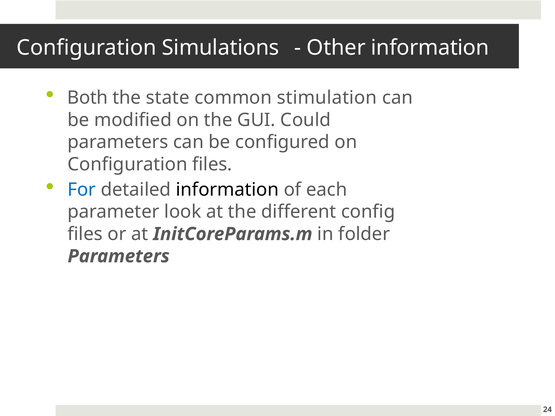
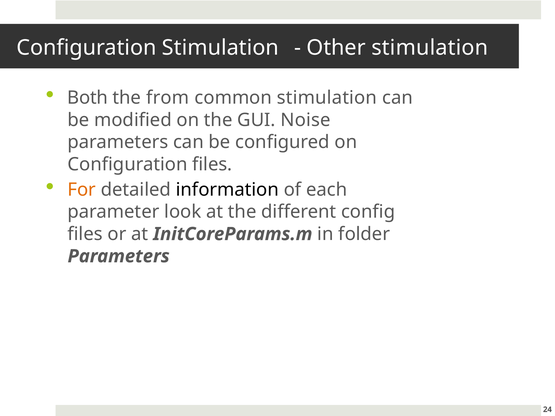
Configuration Simulations: Simulations -> Stimulation
Other information: information -> stimulation
state: state -> from
Could: Could -> Noise
For colour: blue -> orange
